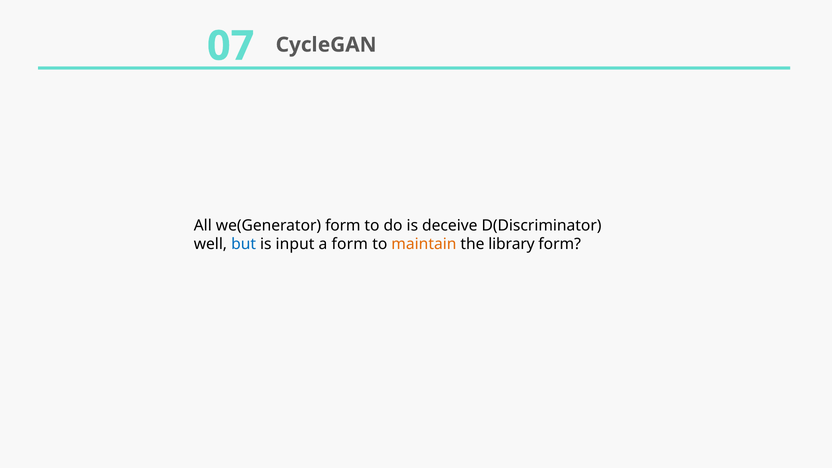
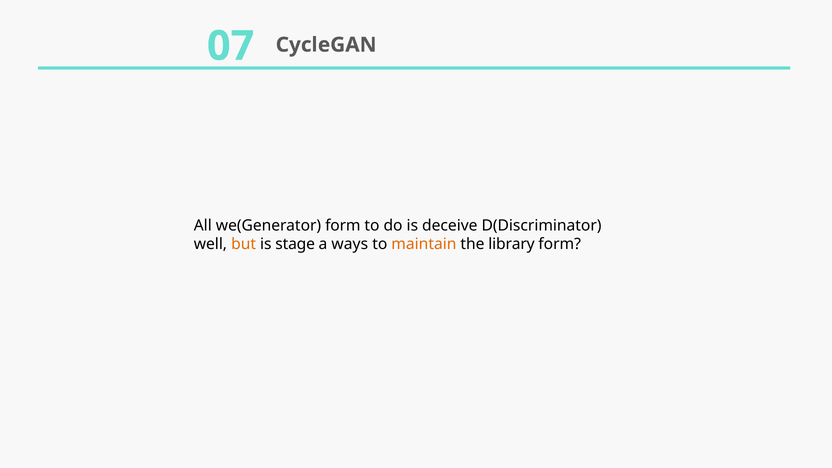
but colour: blue -> orange
input: input -> stage
a form: form -> ways
